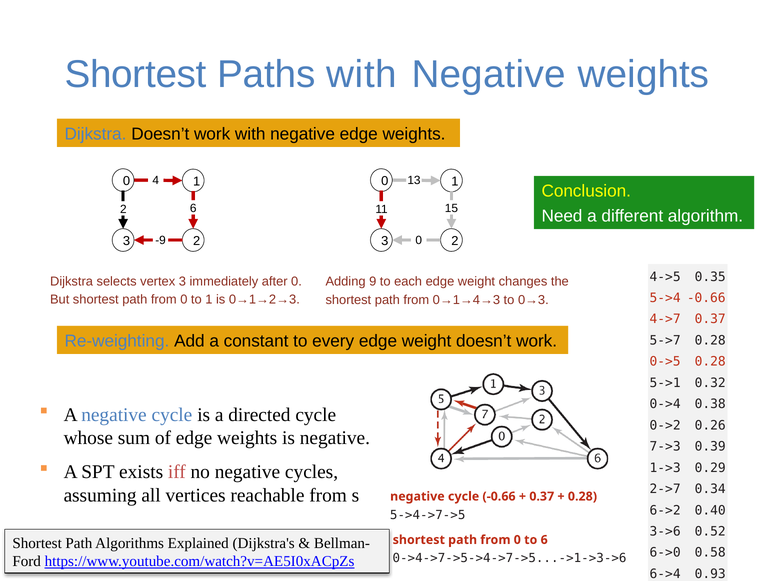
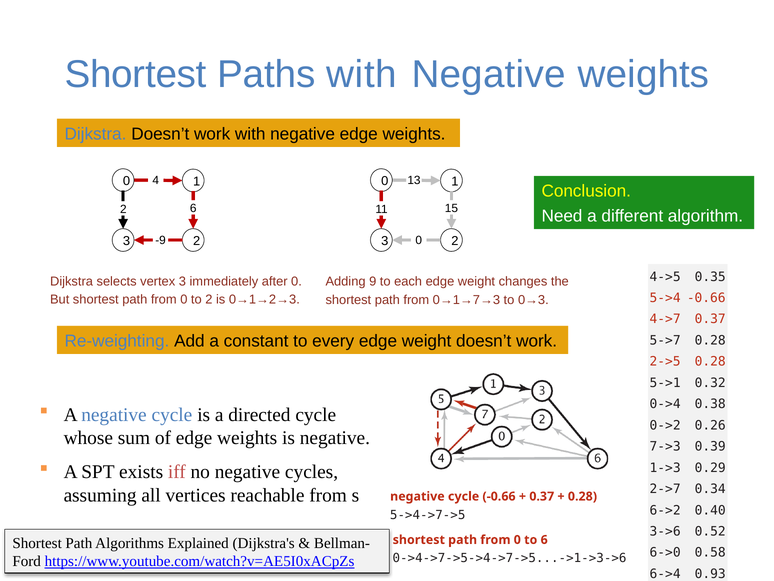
to 1: 1 -> 2
0→1→4→3: 0→1→4→3 -> 0→1→7→3
0->5: 0->5 -> 2->5
